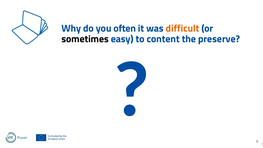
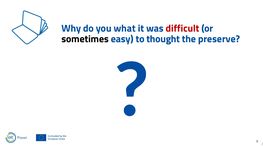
often: often -> what
difficult colour: orange -> red
content: content -> thought
